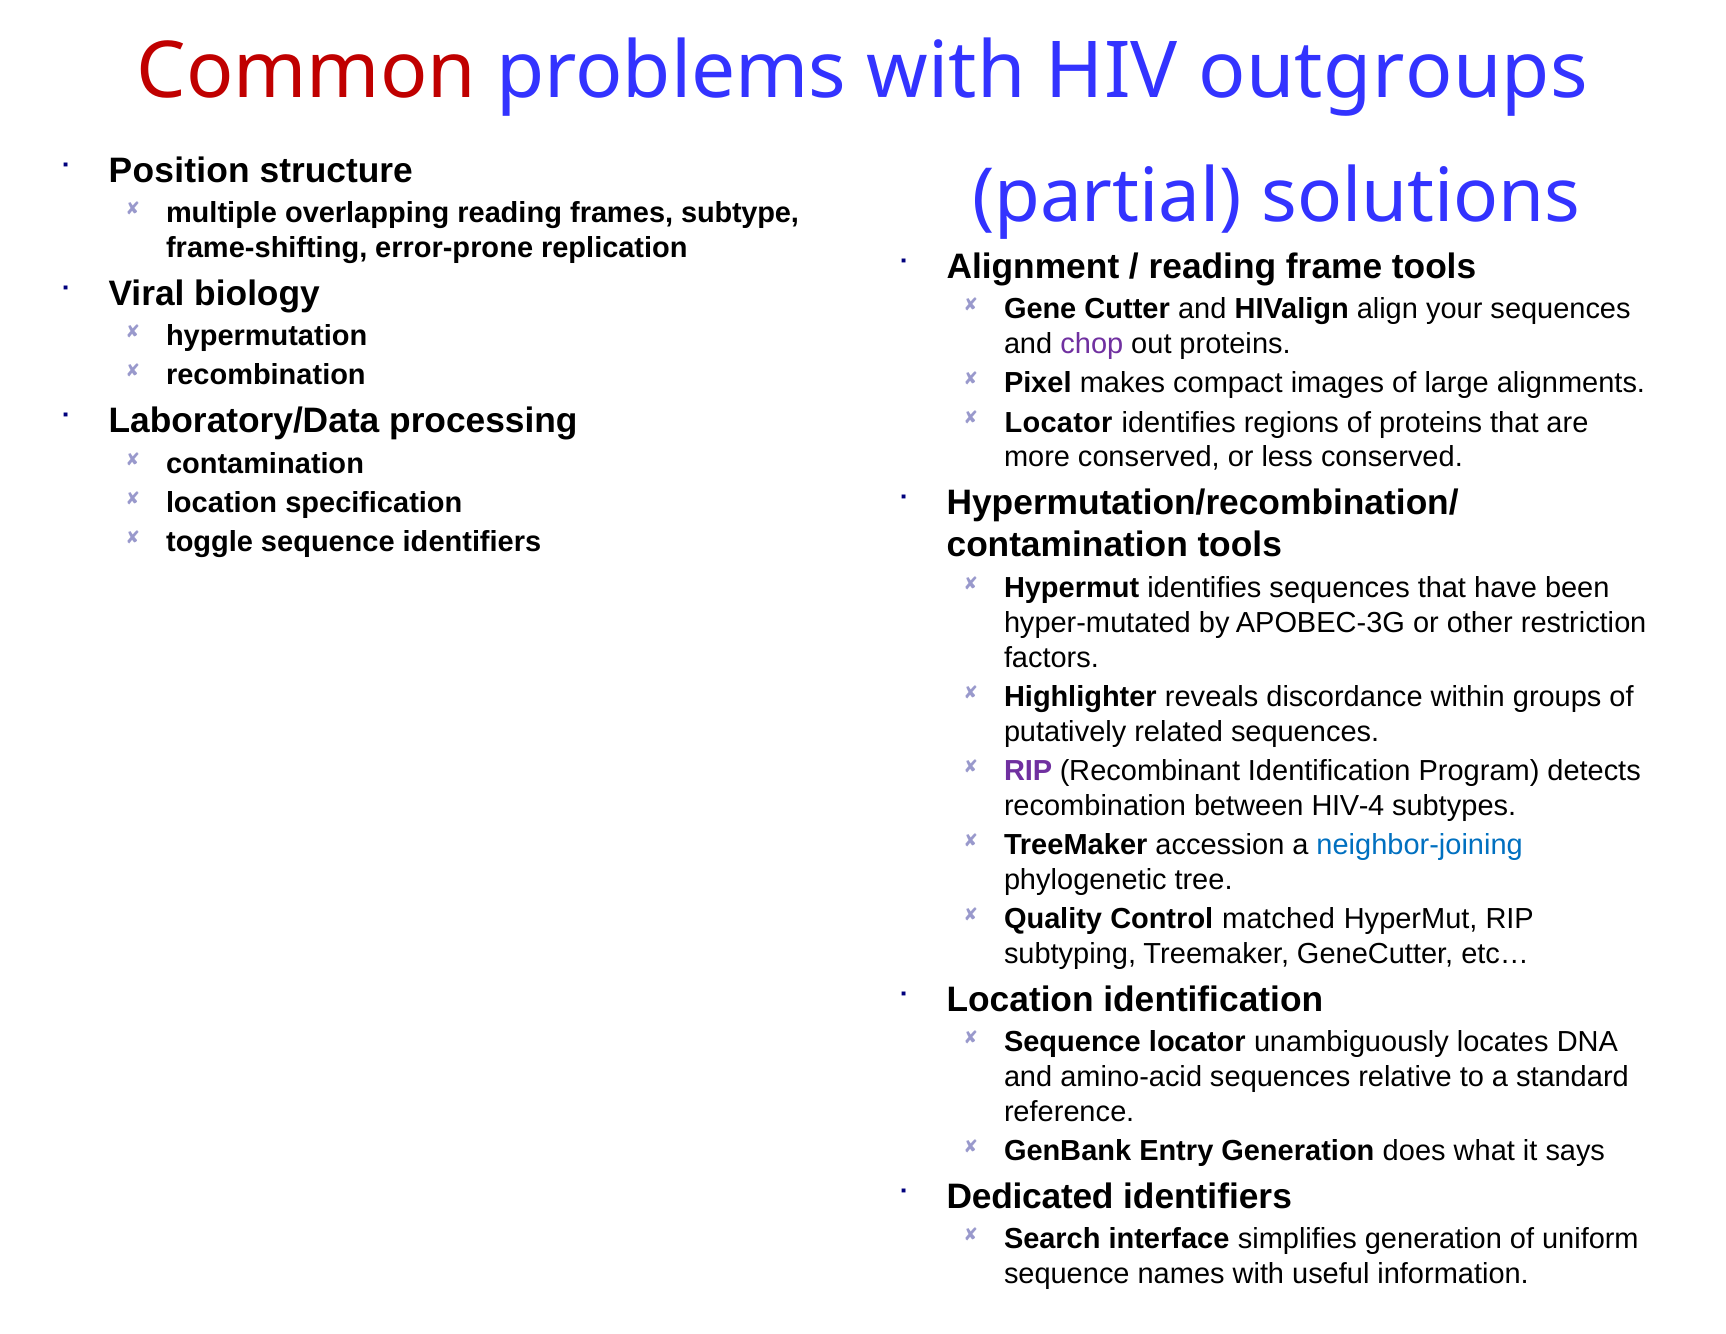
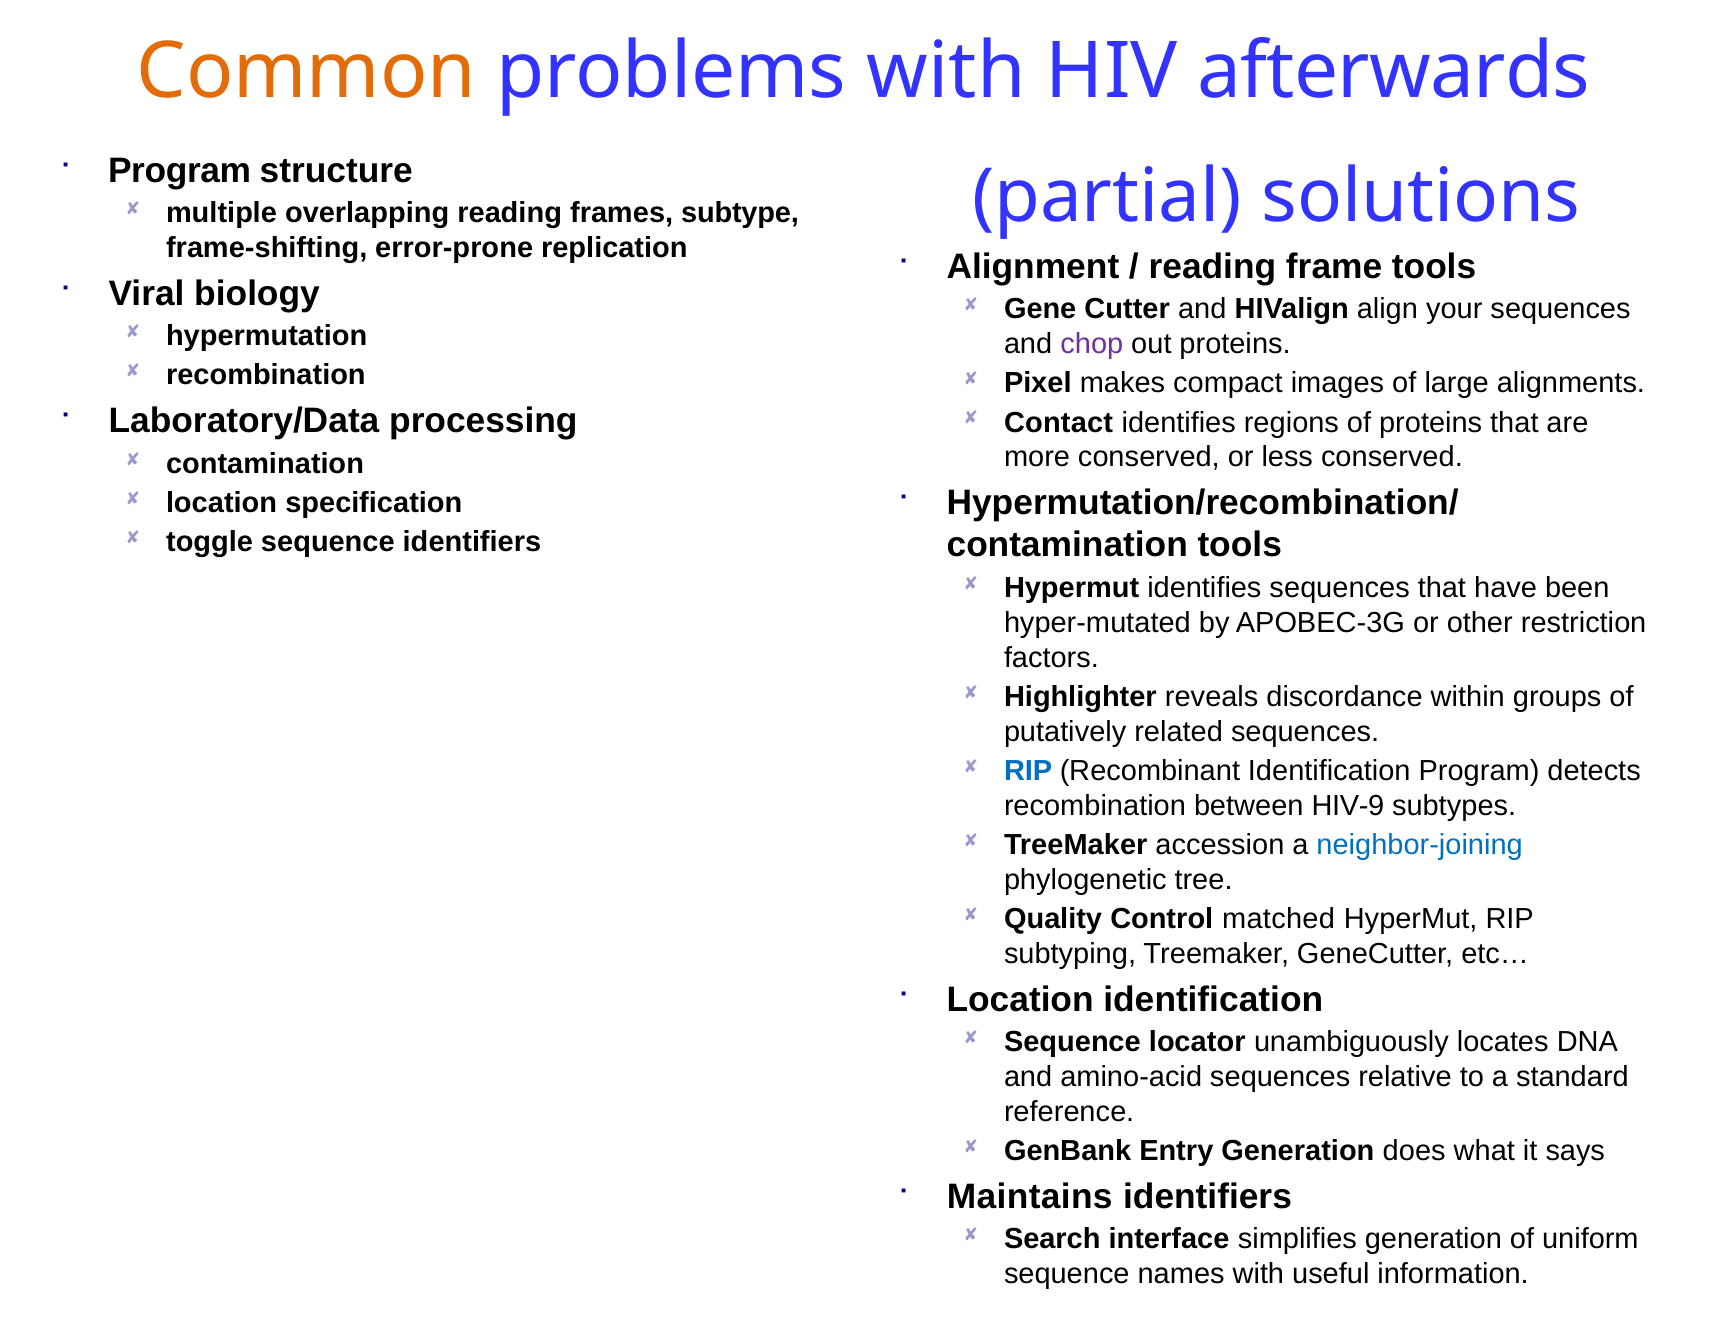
Common colour: red -> orange
outgroups: outgroups -> afterwards
Position at (179, 171): Position -> Program
Locator at (1059, 422): Locator -> Contact
RIP at (1028, 771) colour: purple -> blue
HIV-4: HIV-4 -> HIV-9
Dedicated: Dedicated -> Maintains
